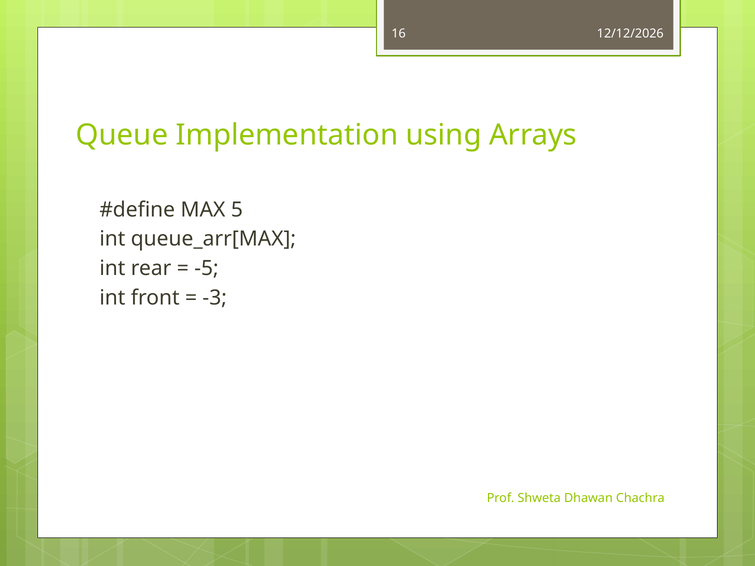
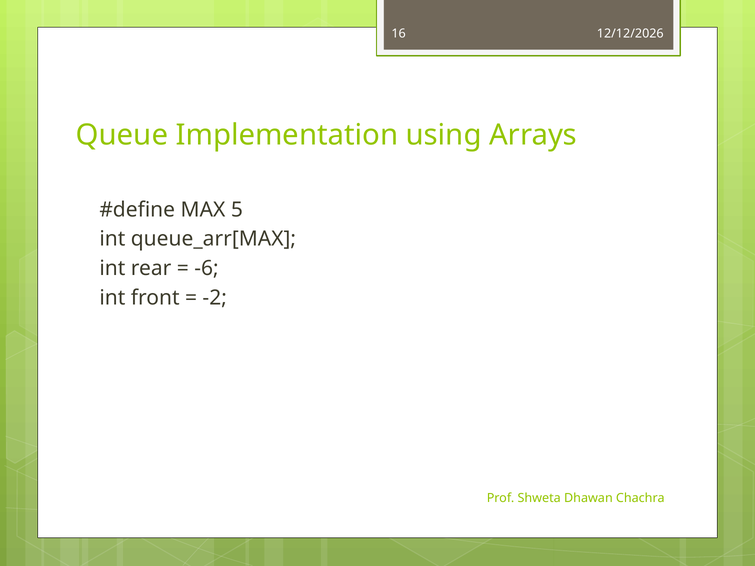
-5: -5 -> -6
-3: -3 -> -2
